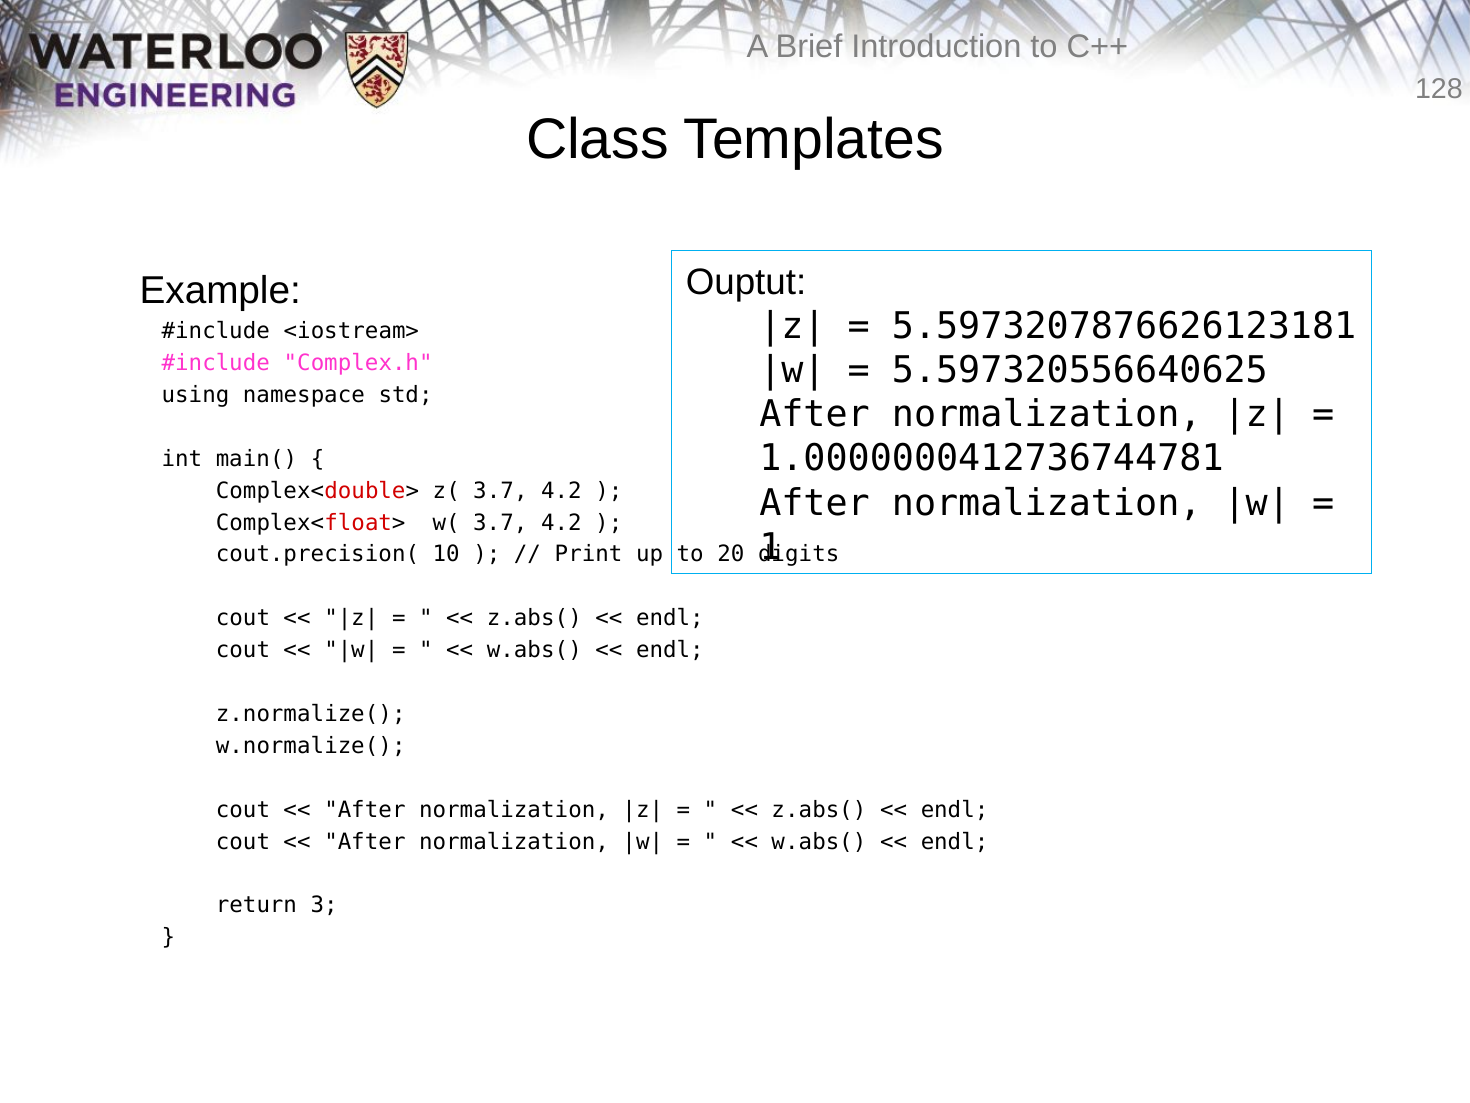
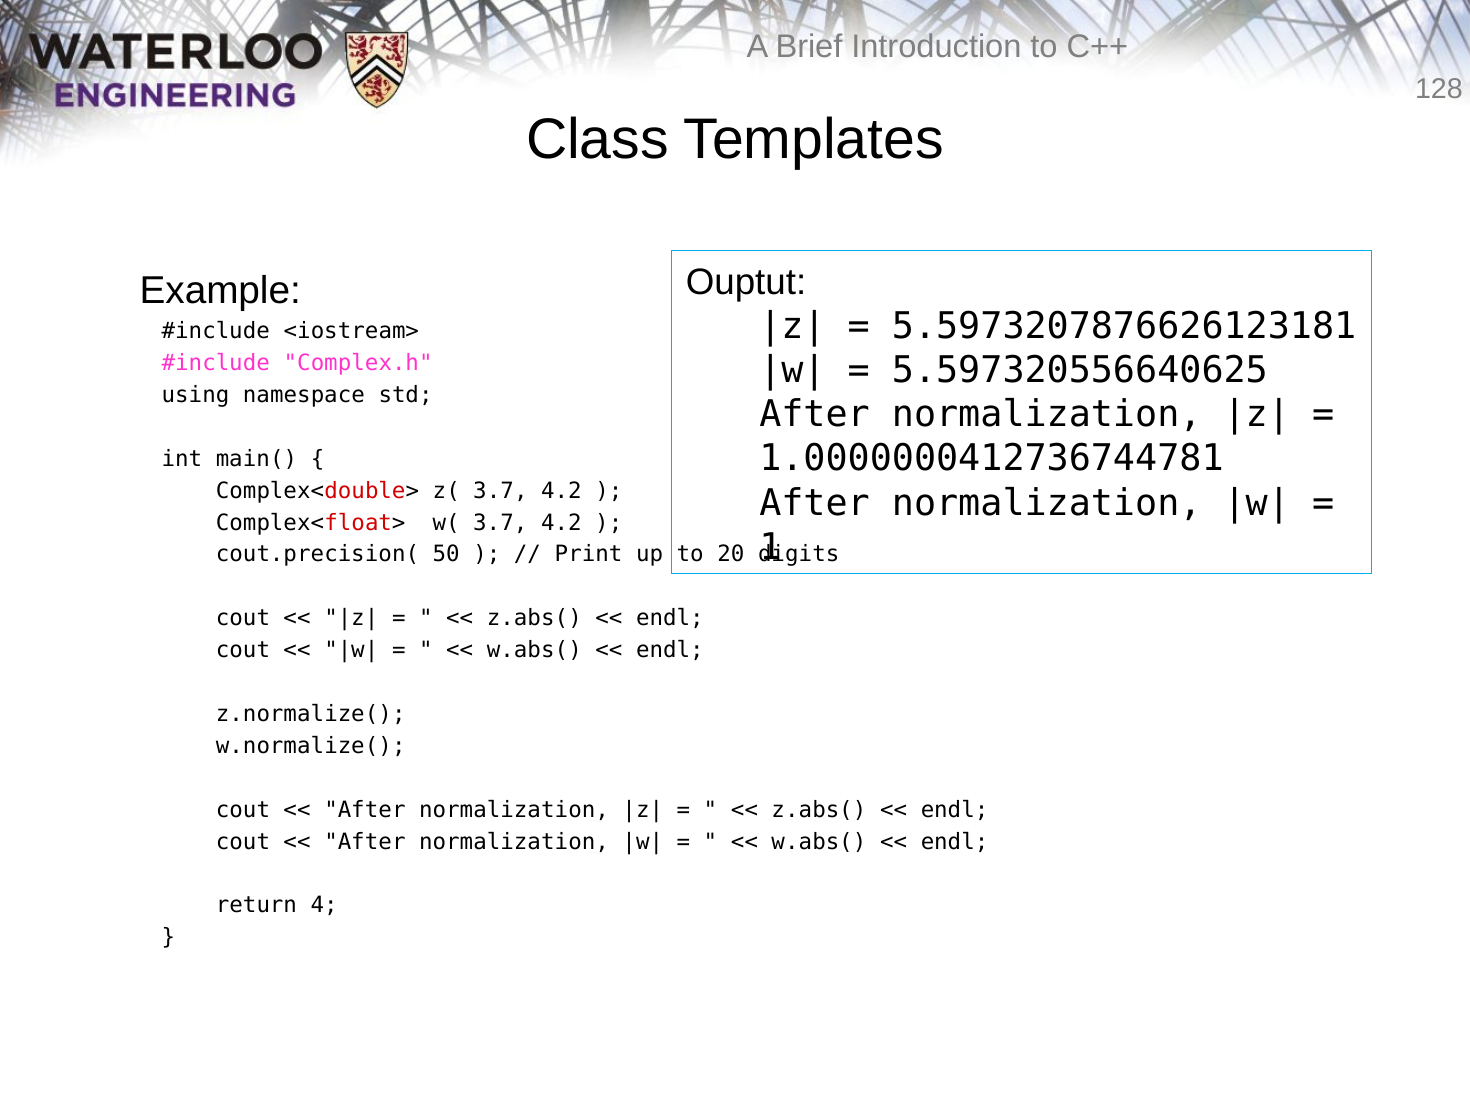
10: 10 -> 50
3: 3 -> 4
